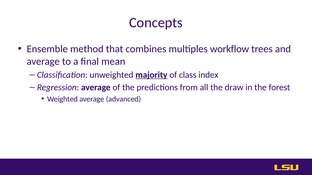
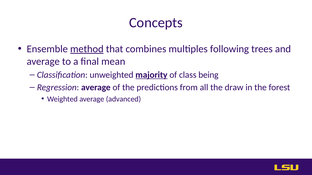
method underline: none -> present
workflow: workflow -> following
index: index -> being
